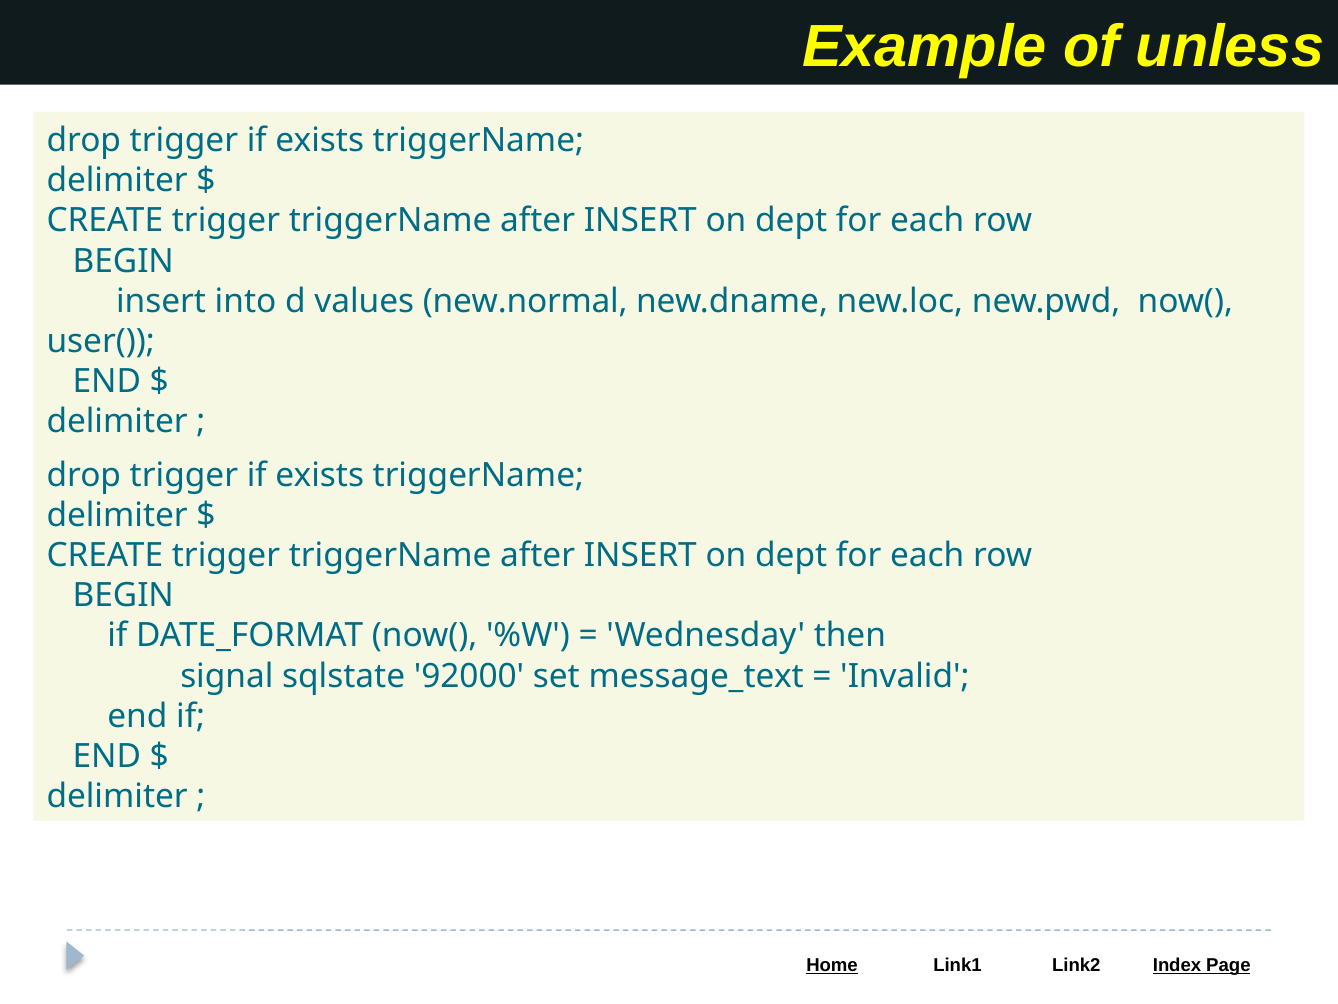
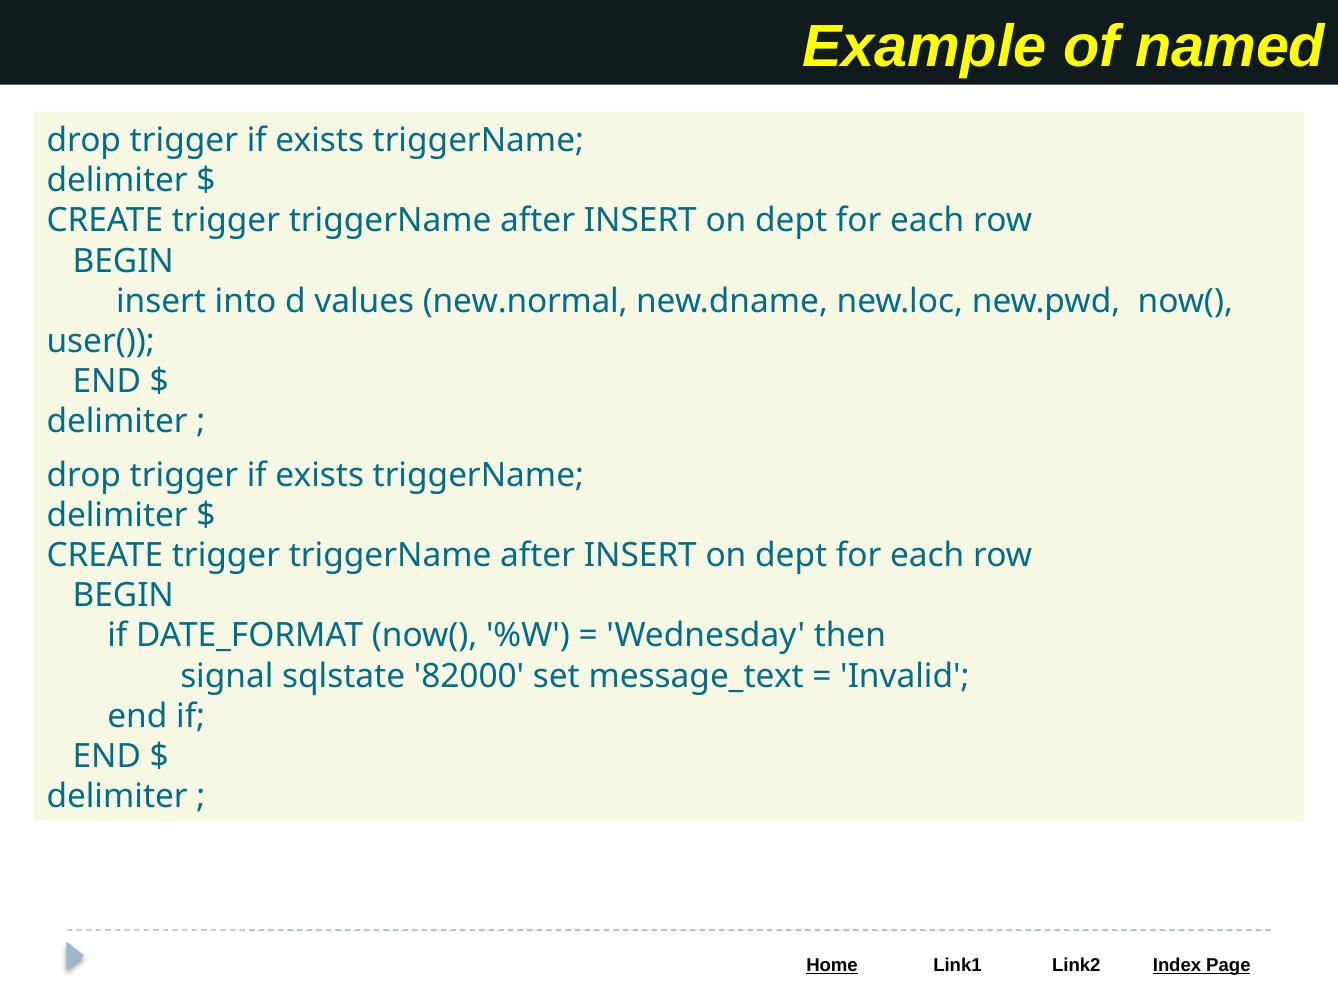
unless: unless -> named
92000: 92000 -> 82000
